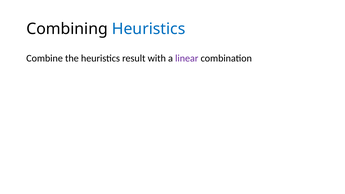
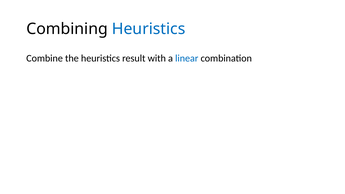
linear colour: purple -> blue
